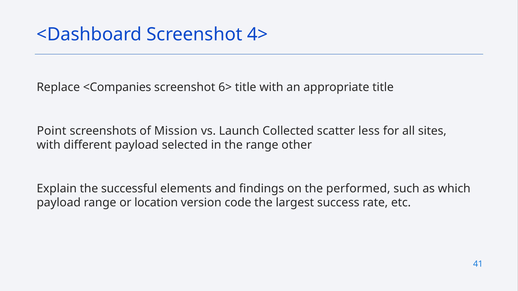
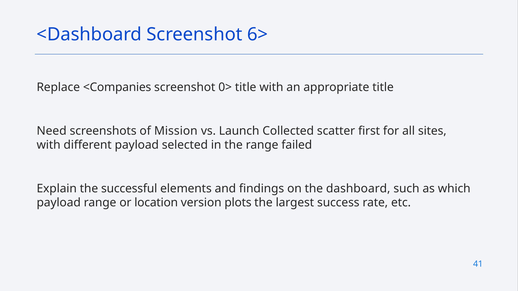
4>: 4> -> 6>
6>: 6> -> 0>
Point: Point -> Need
less: less -> first
other: other -> failed
performed: performed -> dashboard
code: code -> plots
